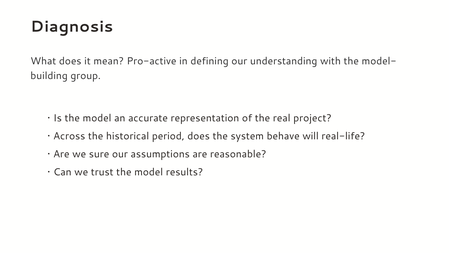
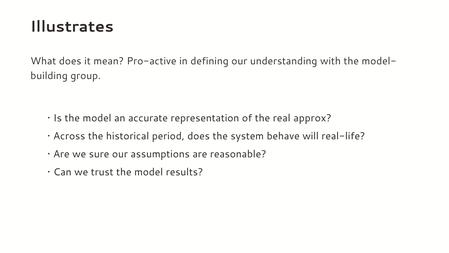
Diagnosis: Diagnosis -> Illustrates
project: project -> approx
